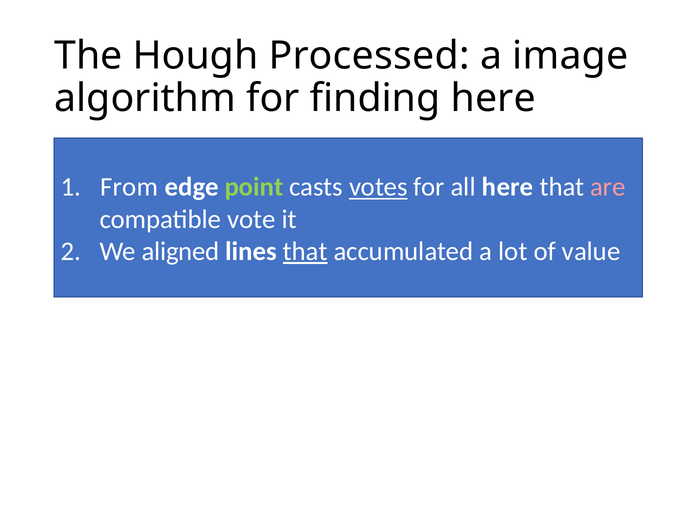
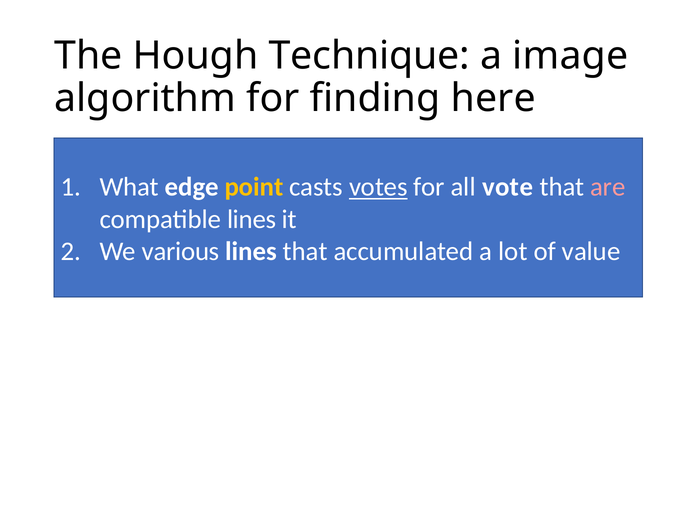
Processed: Processed -> Technique
From: From -> What
point colour: light green -> yellow
all here: here -> vote
compatible vote: vote -> lines
aligned: aligned -> various
that at (305, 252) underline: present -> none
